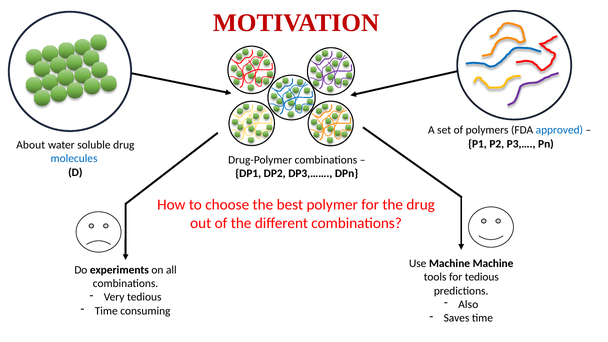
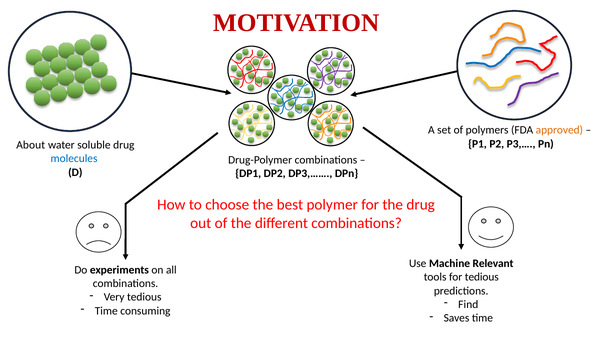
approved colour: blue -> orange
Machine Machine: Machine -> Relevant
Also: Also -> Find
